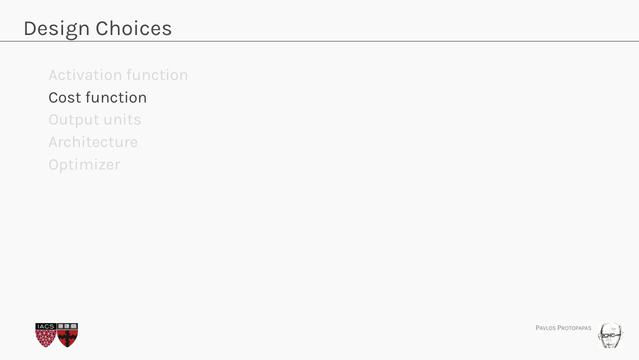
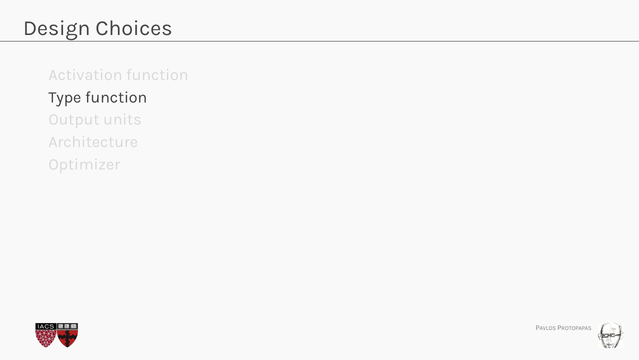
Cost: Cost -> Type
